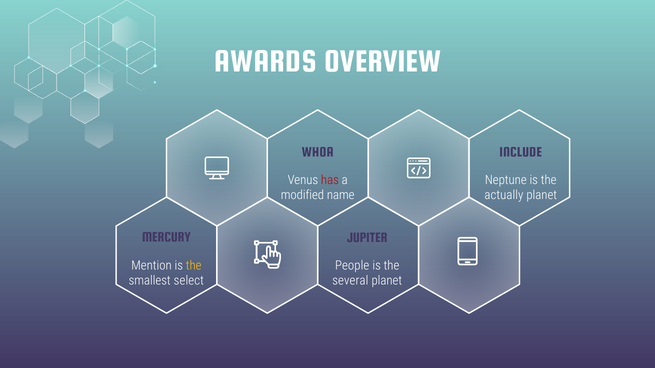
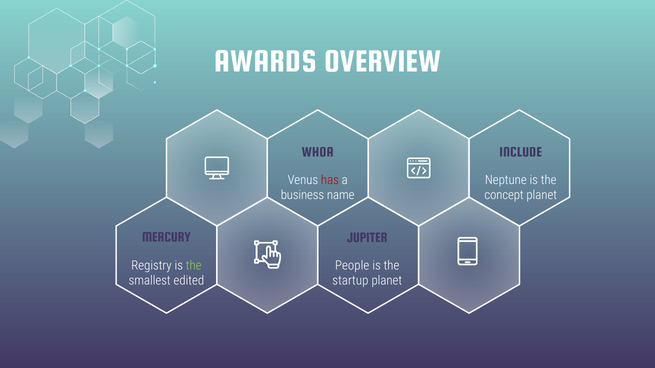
modified: modified -> business
actually: actually -> concept
Mention: Mention -> Registry
the at (194, 266) colour: yellow -> light green
select: select -> edited
several: several -> startup
